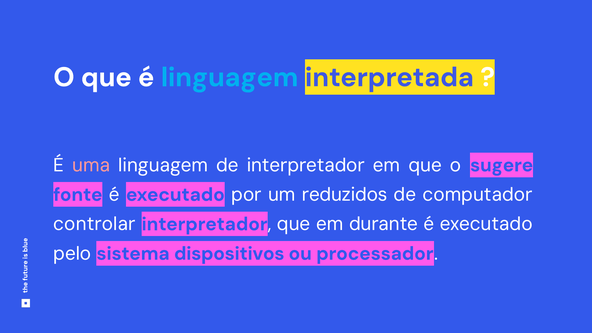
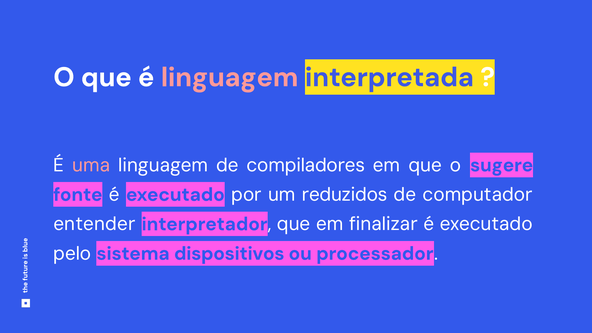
linguagem at (230, 77) colour: light blue -> pink
de interpretador: interpretador -> compiladores
controlar: controlar -> entender
durante: durante -> finalizar
